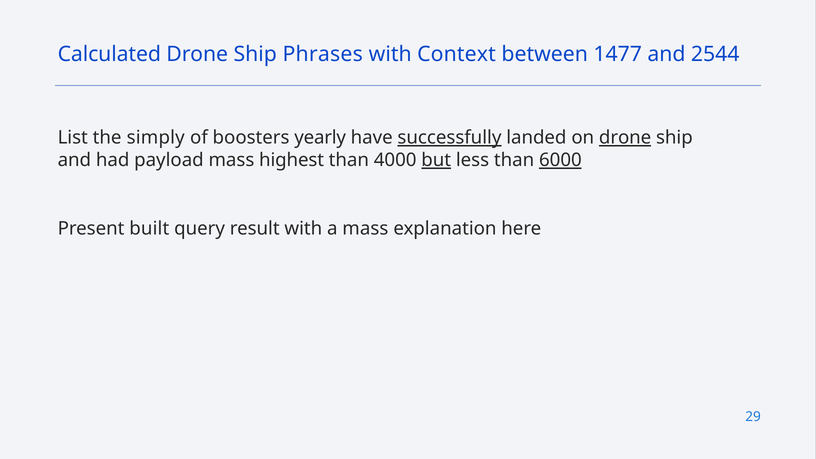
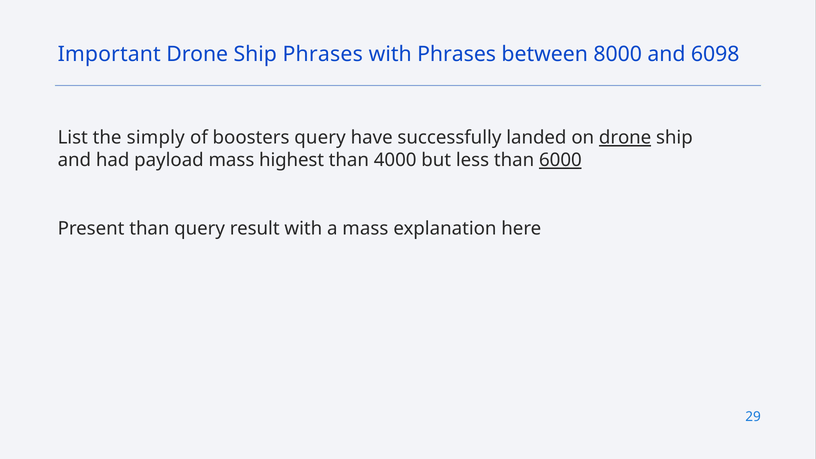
Calculated: Calculated -> Important
with Context: Context -> Phrases
1477: 1477 -> 8000
2544: 2544 -> 6098
boosters yearly: yearly -> query
successfully underline: present -> none
but underline: present -> none
Present built: built -> than
